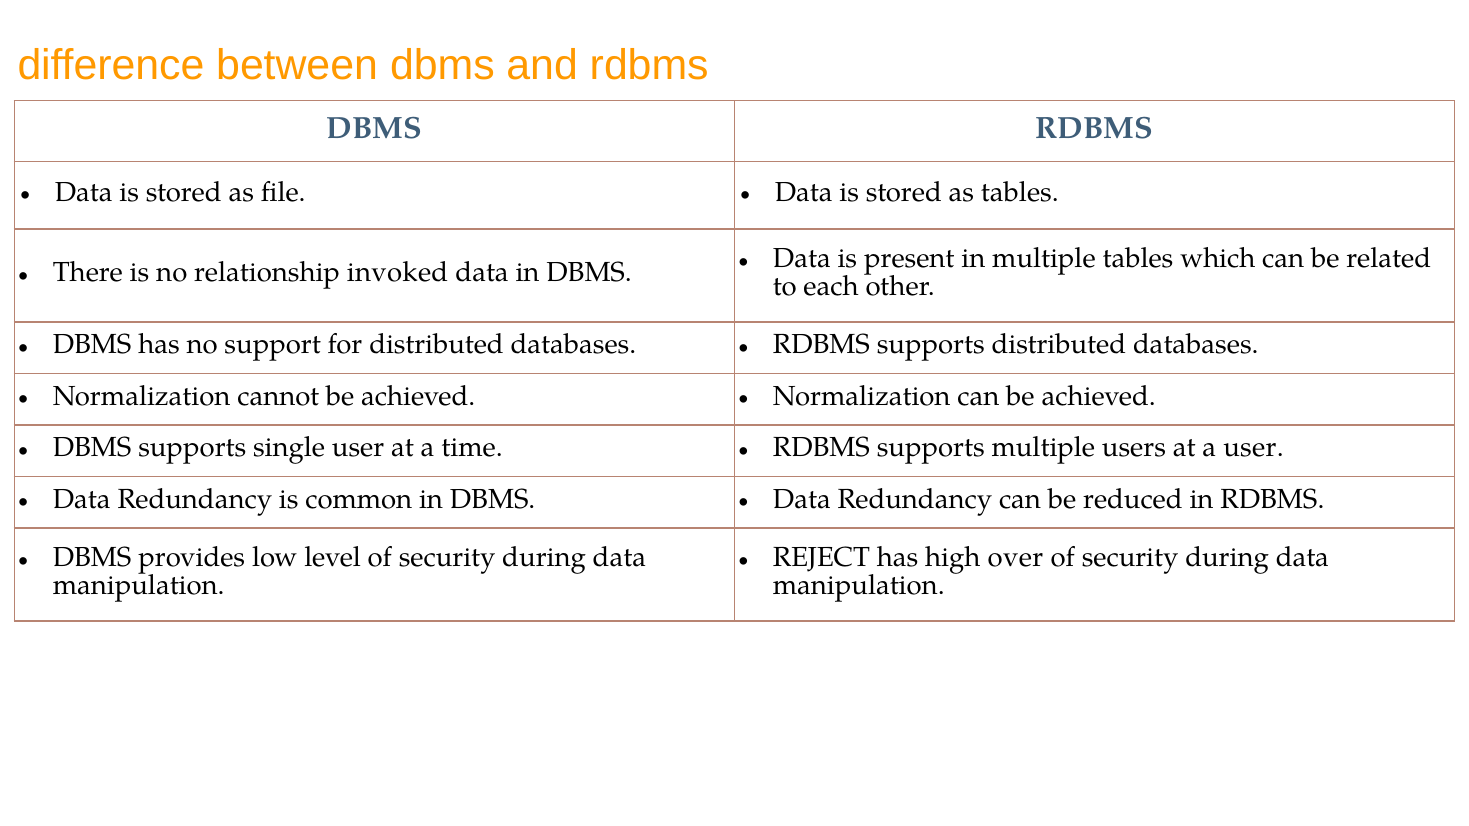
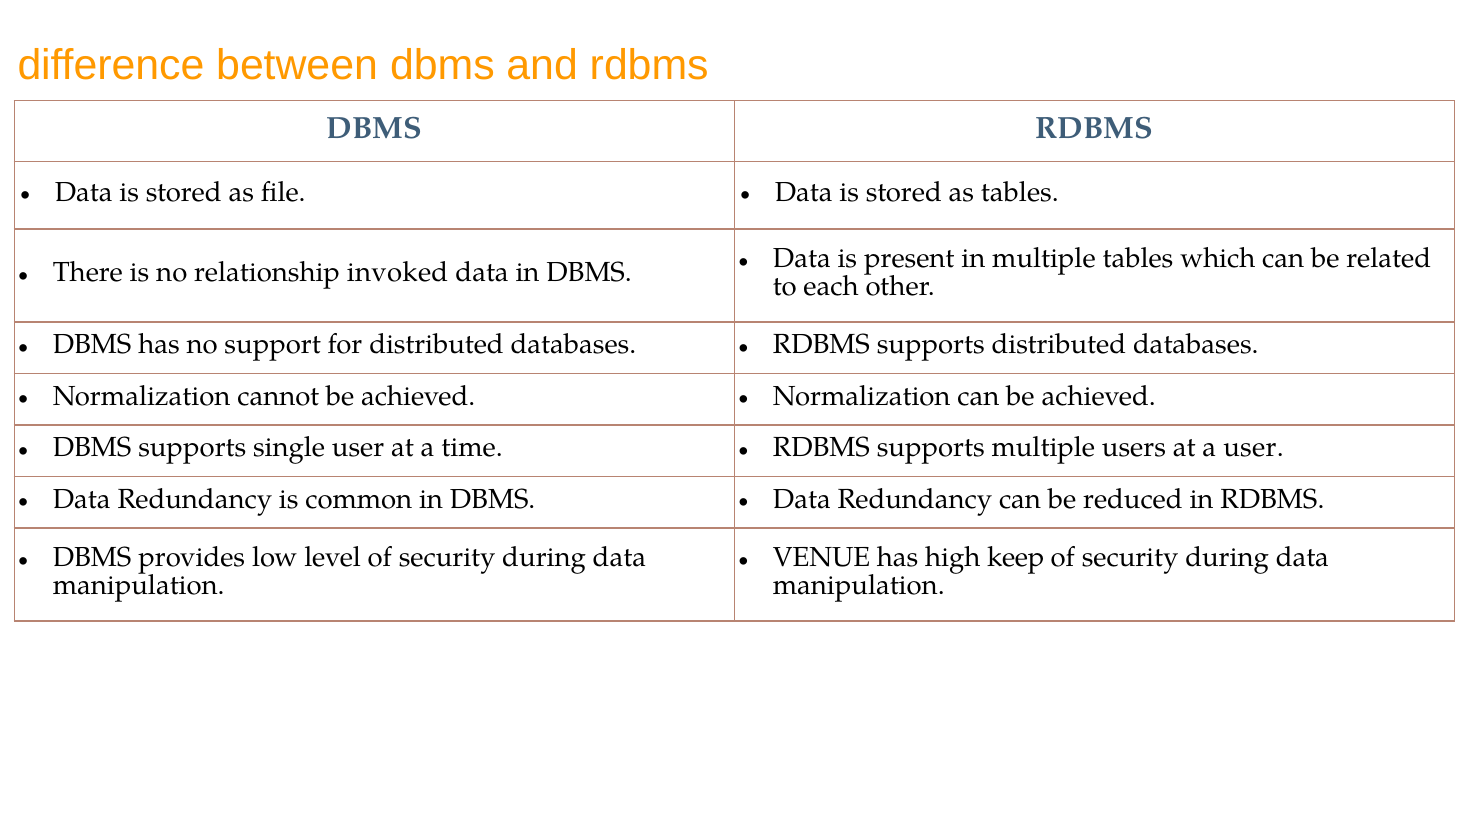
REJECT: REJECT -> VENUE
over: over -> keep
